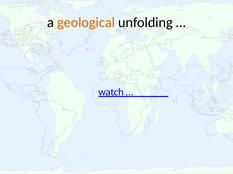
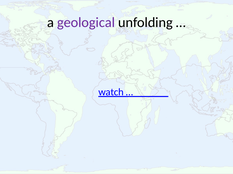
geological colour: orange -> purple
